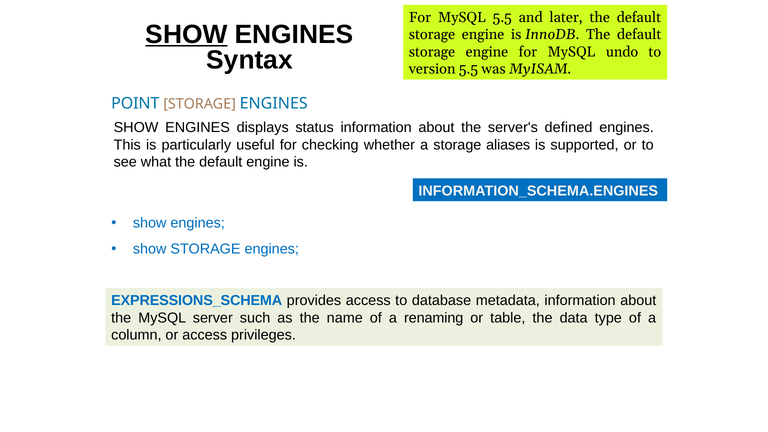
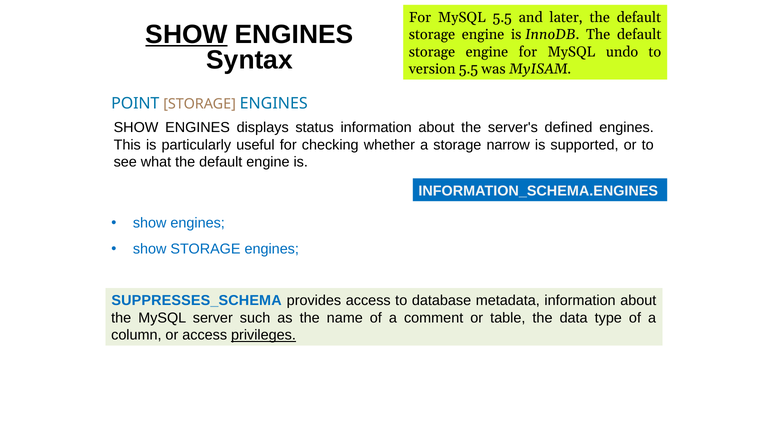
aliases: aliases -> narrow
EXPRESSIONS_SCHEMA: EXPRESSIONS_SCHEMA -> SUPPRESSES_SCHEMA
renaming: renaming -> comment
privileges underline: none -> present
